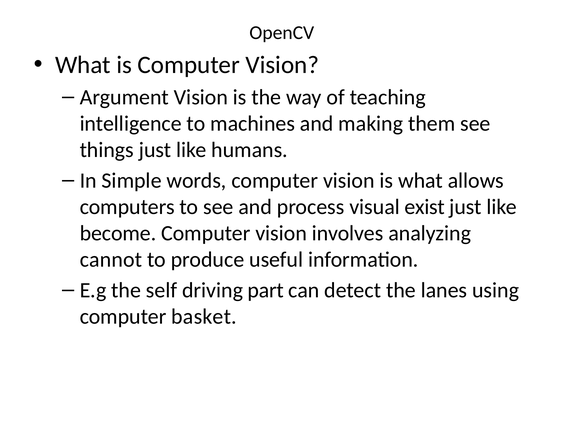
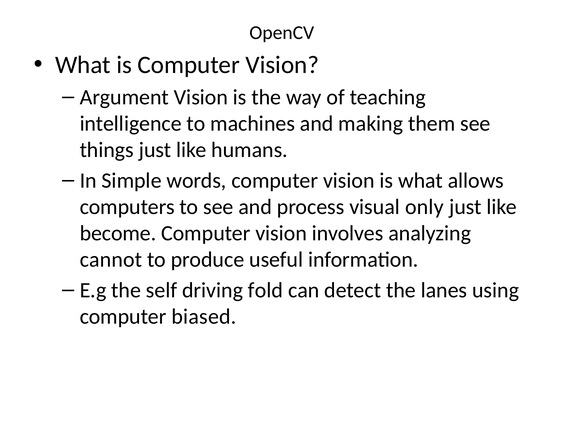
exist: exist -> only
part: part -> fold
basket: basket -> biased
